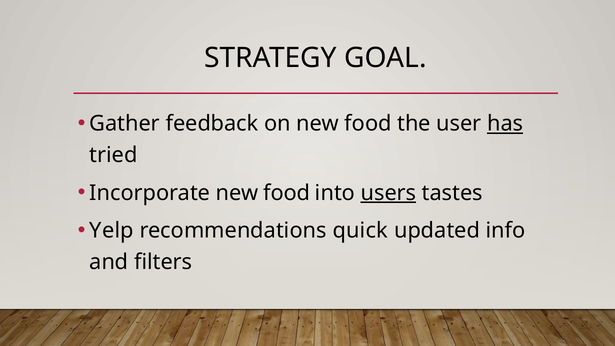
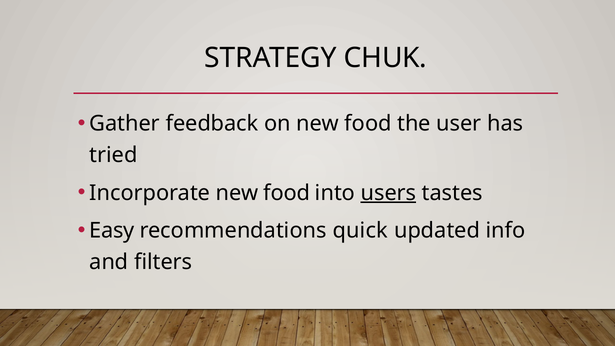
GOAL: GOAL -> CHUK
has underline: present -> none
Yelp: Yelp -> Easy
